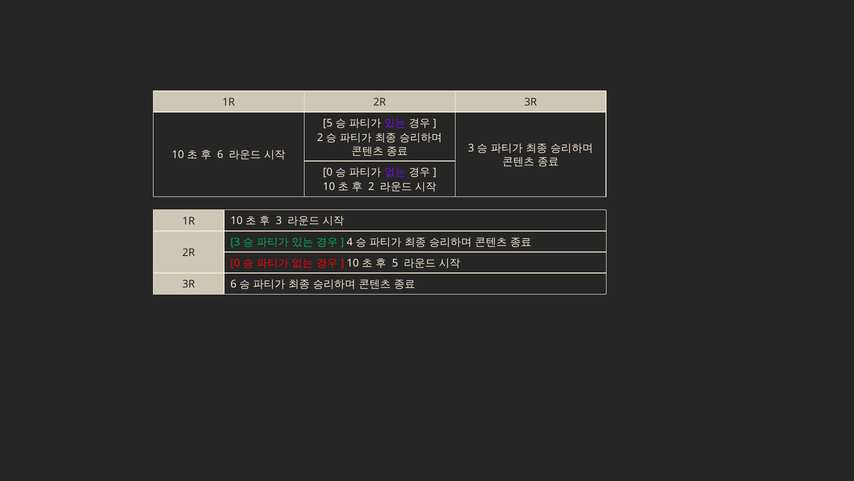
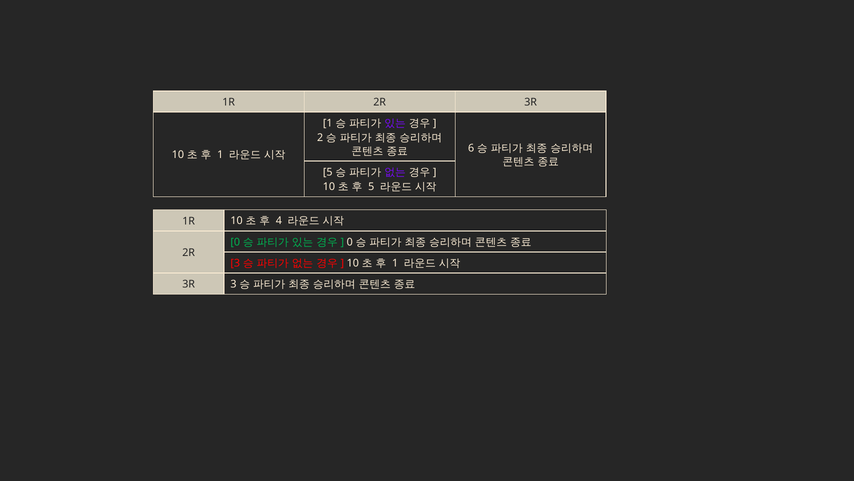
5 at (328, 123): 5 -> 1
3 at (471, 148): 3 -> 6
6 at (220, 155): 6 -> 1
0 at (328, 172): 0 -> 5
2 at (371, 187): 2 -> 5
3 at (279, 221): 3 -> 4
3 at (235, 242): 3 -> 0
4 at (350, 242): 4 -> 0
0 at (235, 263): 0 -> 3
5 at (395, 263): 5 -> 1
3R 6: 6 -> 3
